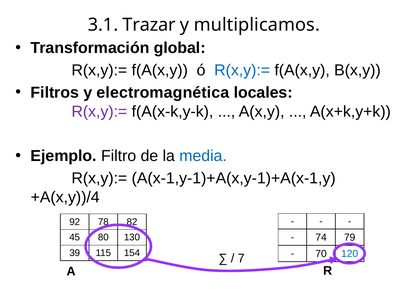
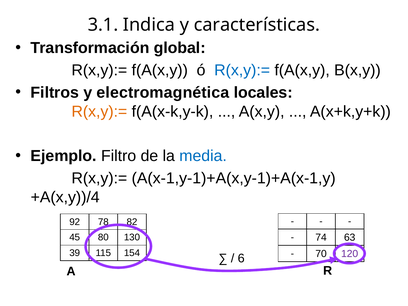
Trazar: Trazar -> Indica
multiplicamos: multiplicamos -> características
R(x,y):= at (99, 112) colour: purple -> orange
79: 79 -> 63
120 colour: blue -> purple
7: 7 -> 6
